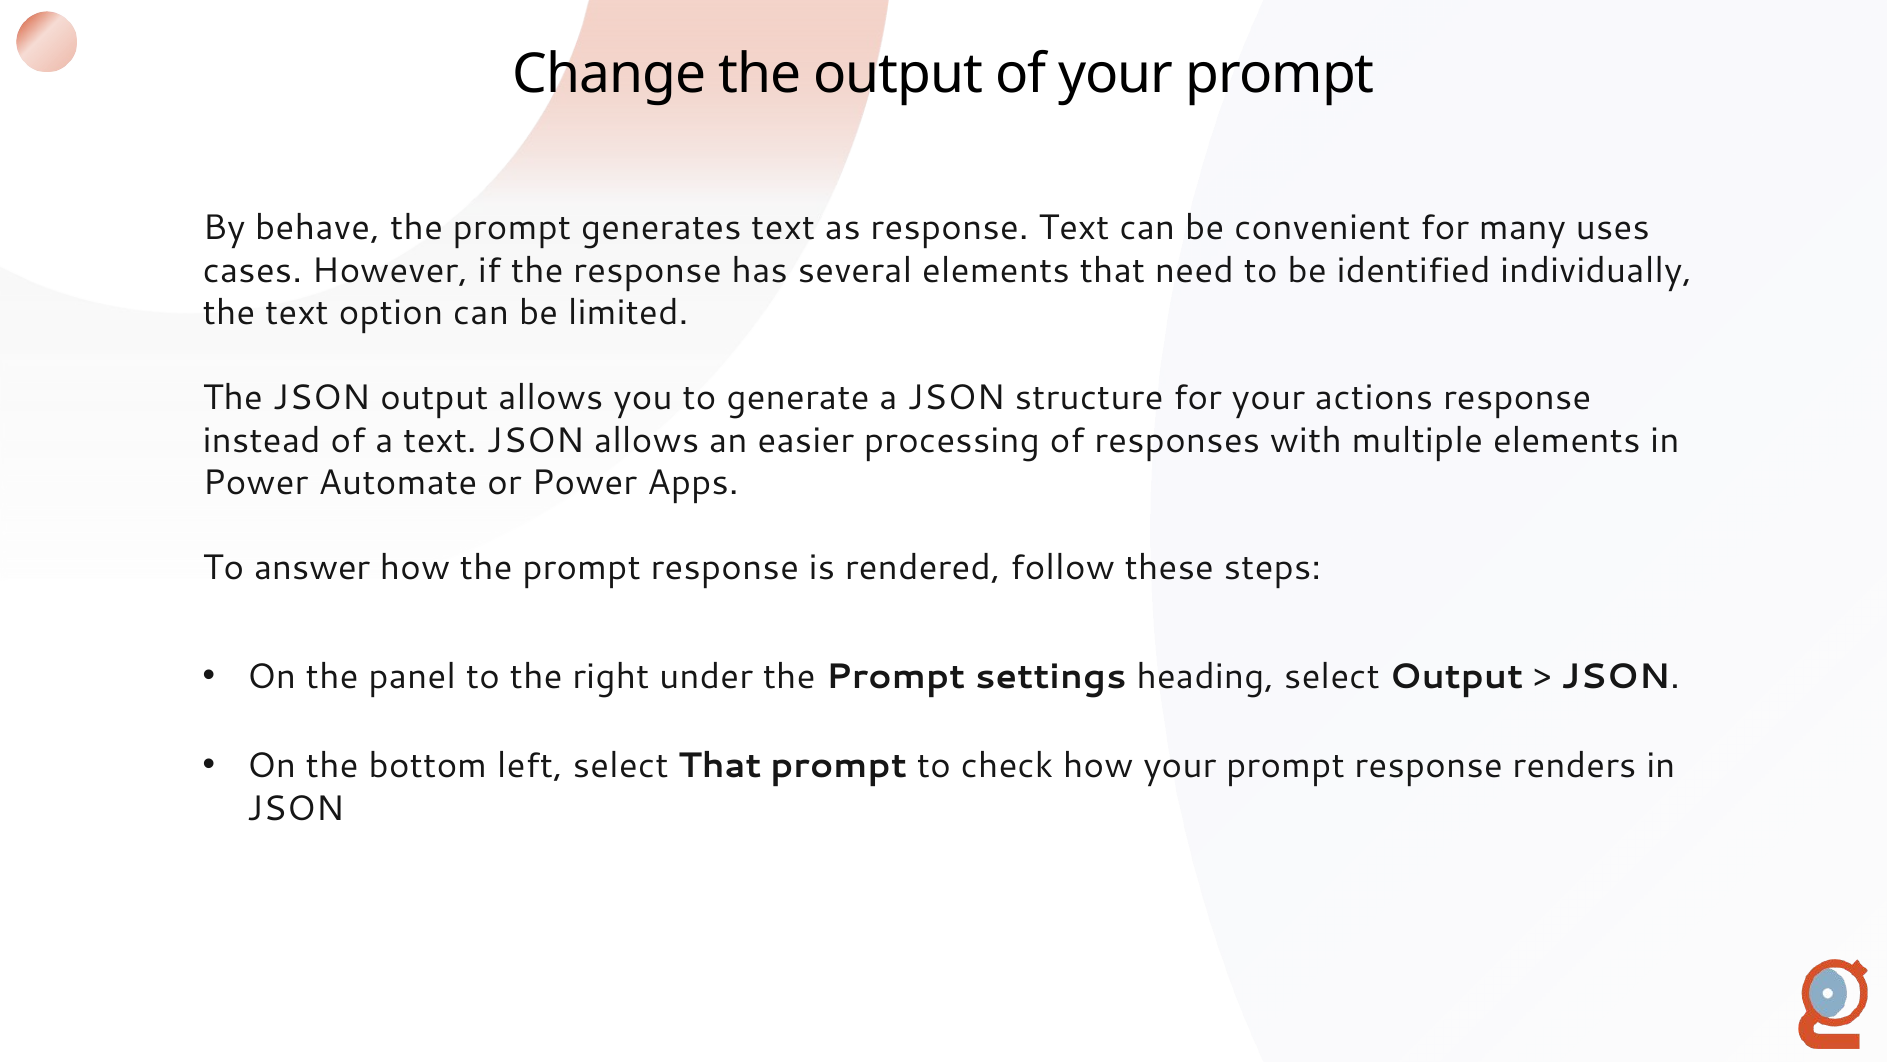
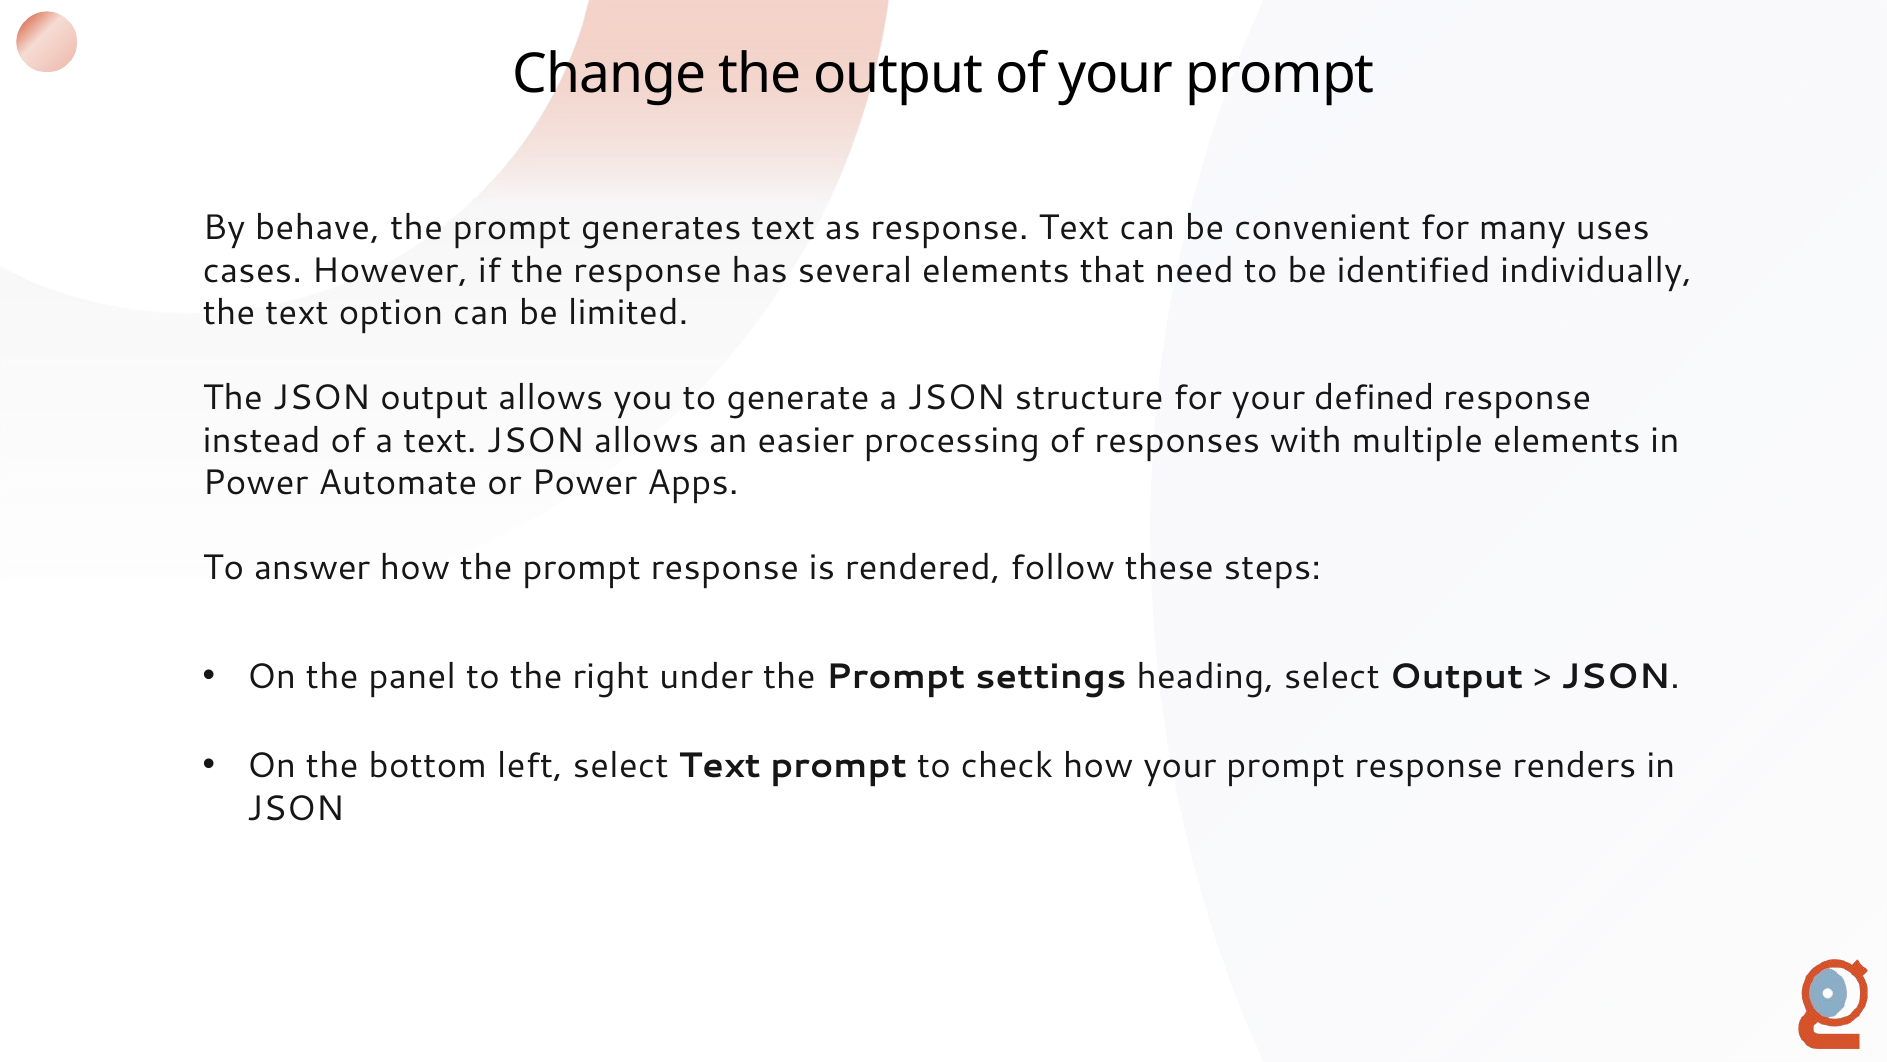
actions: actions -> defined
select That: That -> Text
